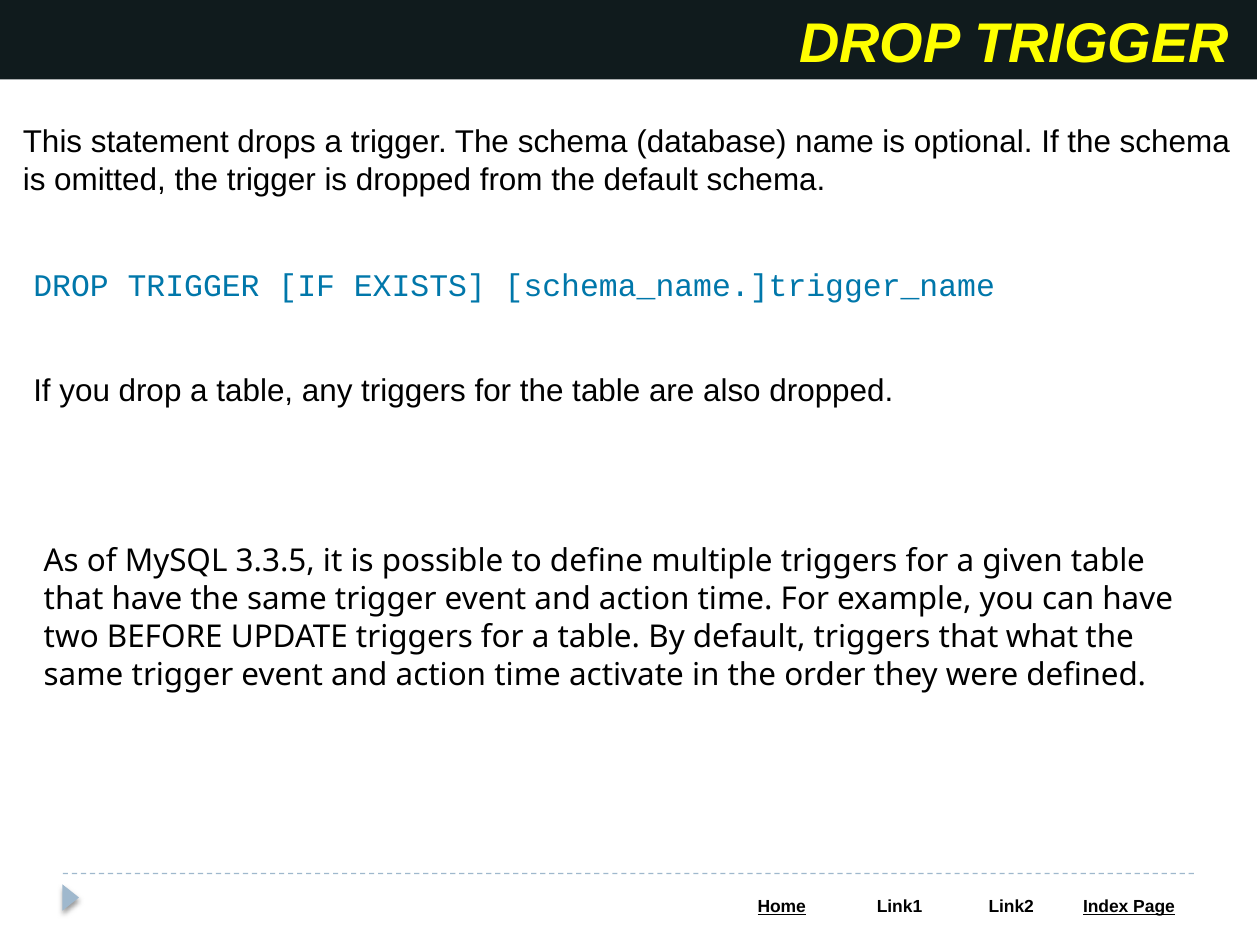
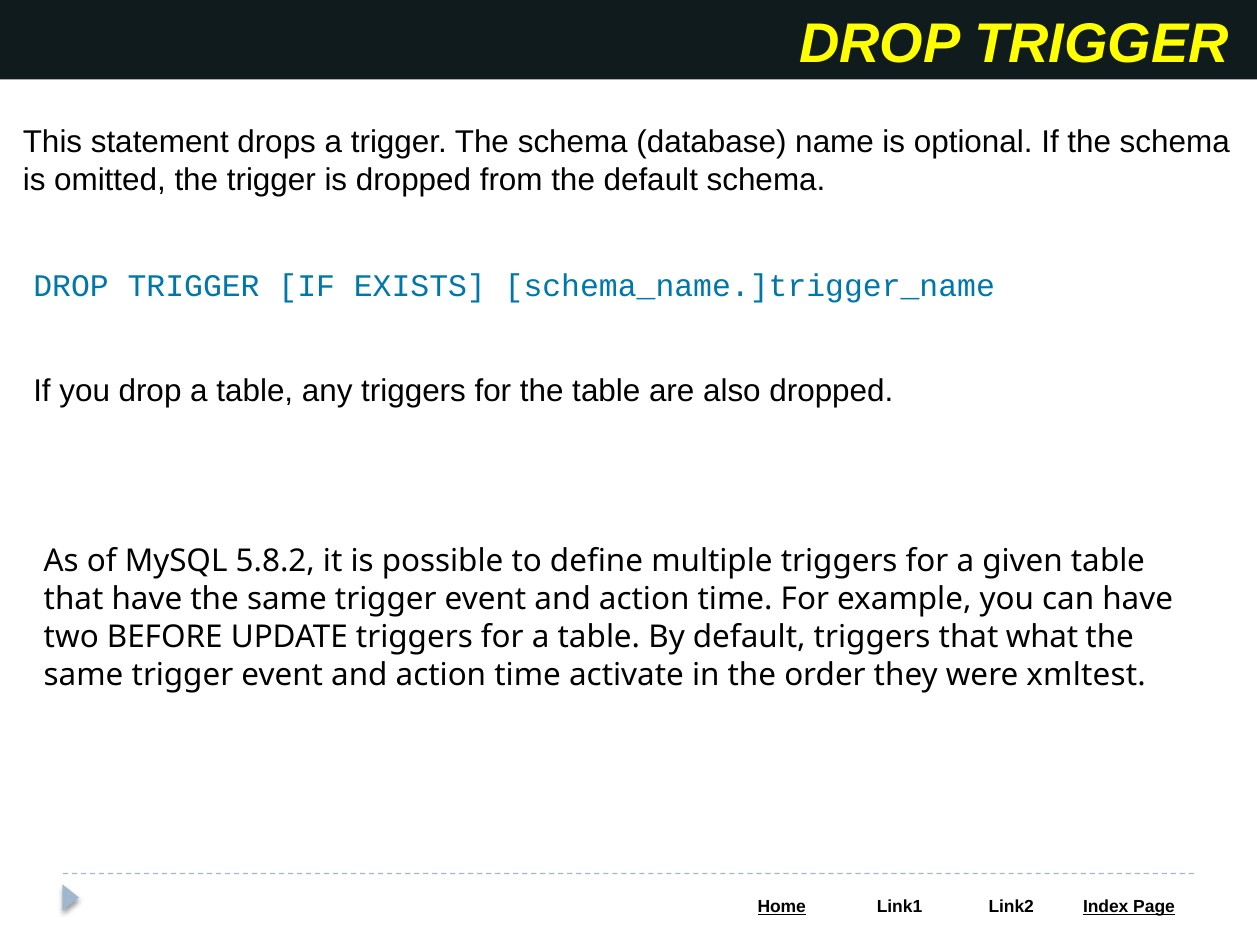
3.3.5: 3.3.5 -> 5.8.2
defined: defined -> xmltest
